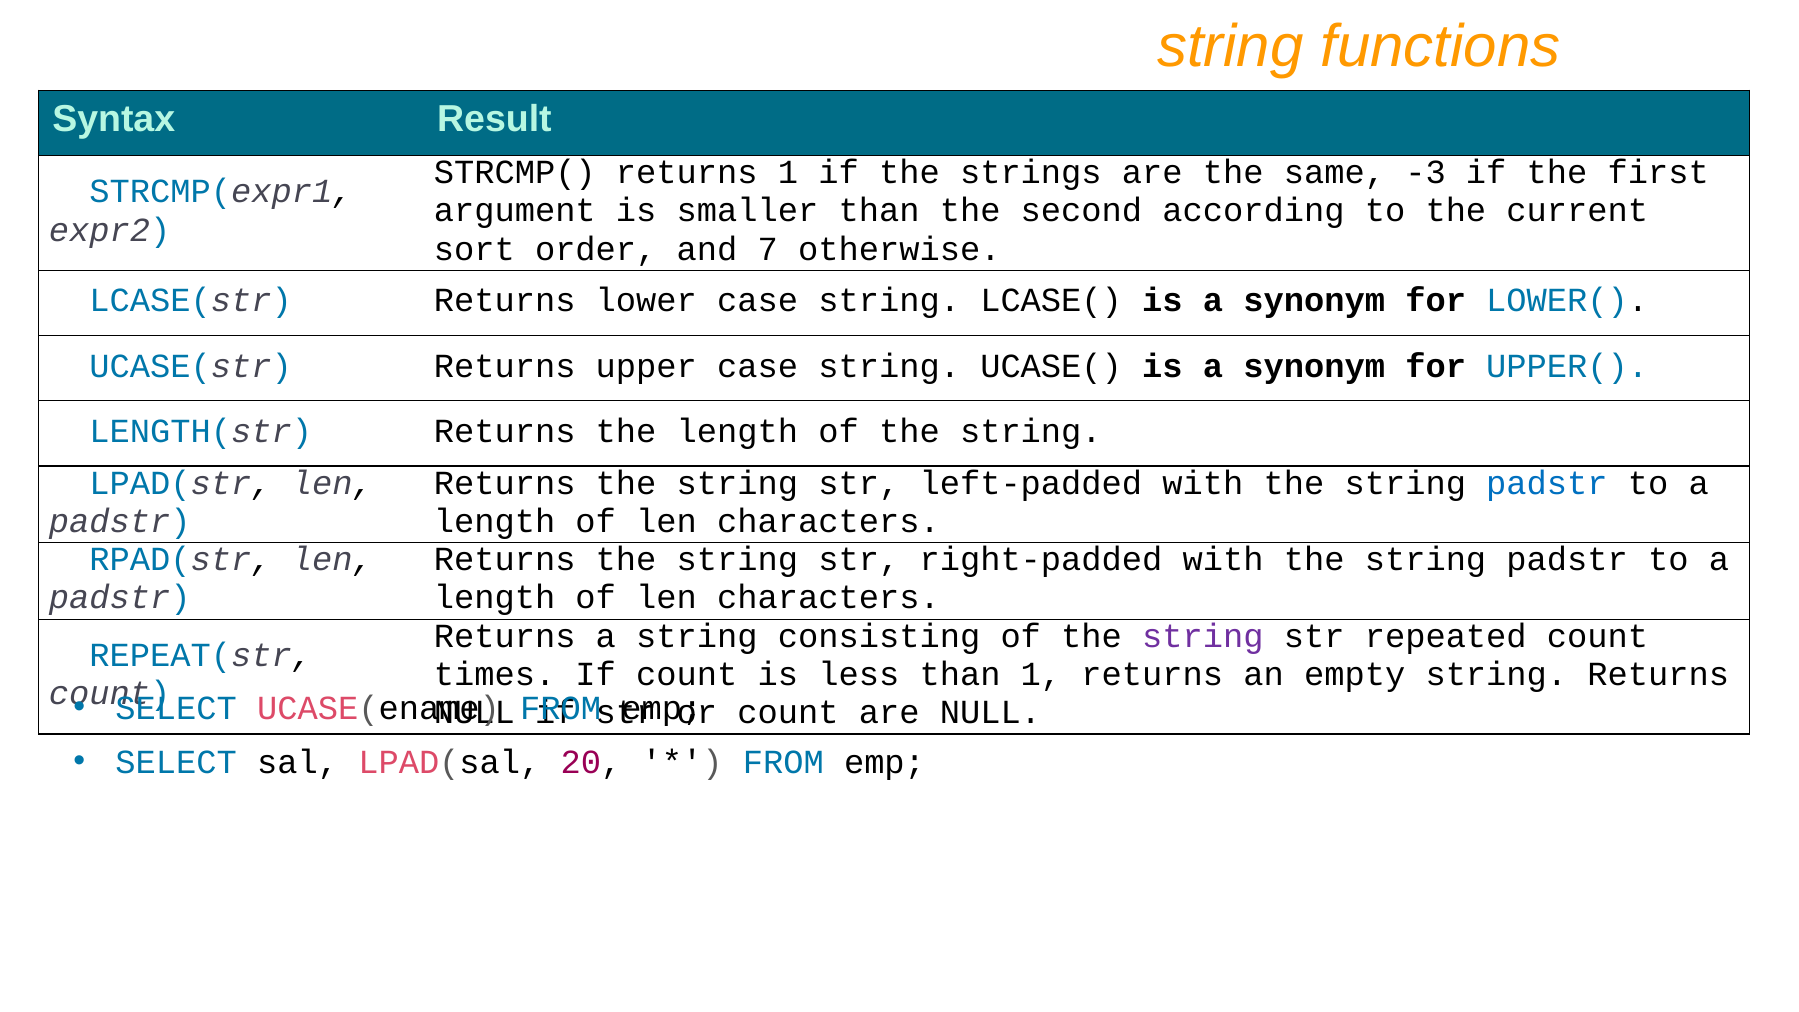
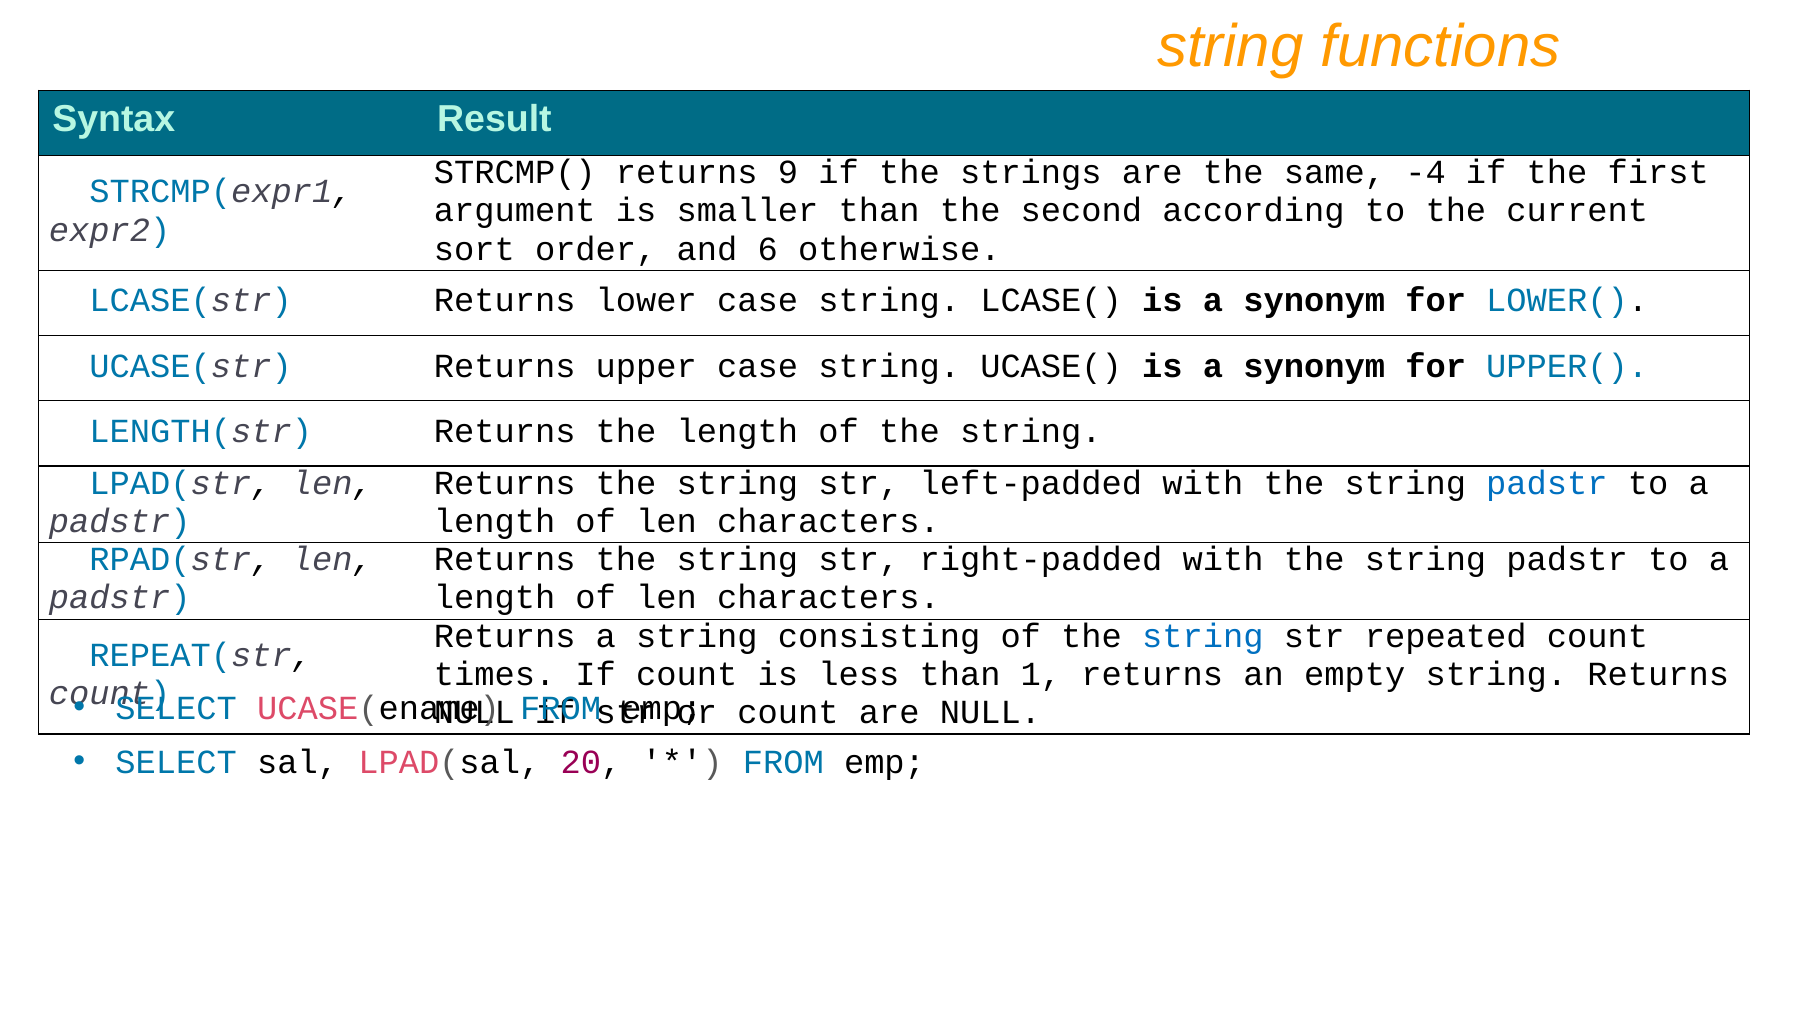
returns 1: 1 -> 9
-3: -3 -> -4
7: 7 -> 6
string at (1203, 636) colour: purple -> blue
